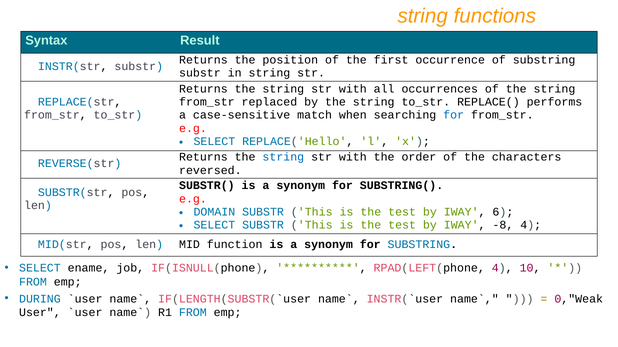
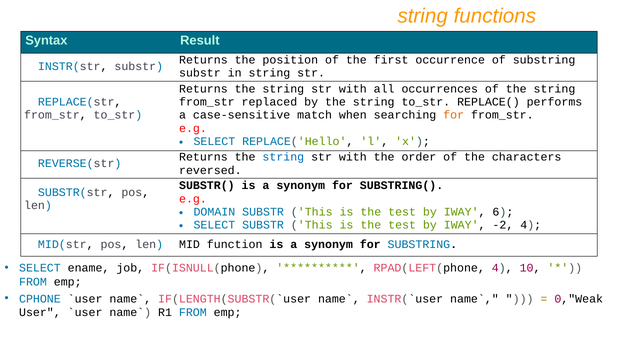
for at (454, 115) colour: blue -> orange
-8: -8 -> -2
DURING: DURING -> CPHONE
